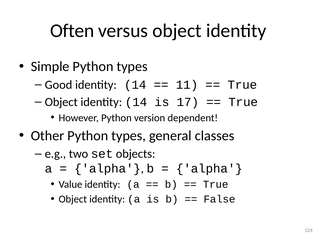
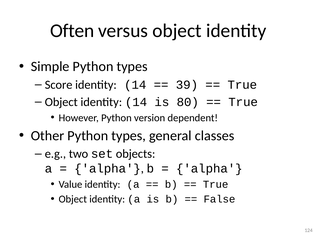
Good: Good -> Score
11: 11 -> 39
17: 17 -> 80
